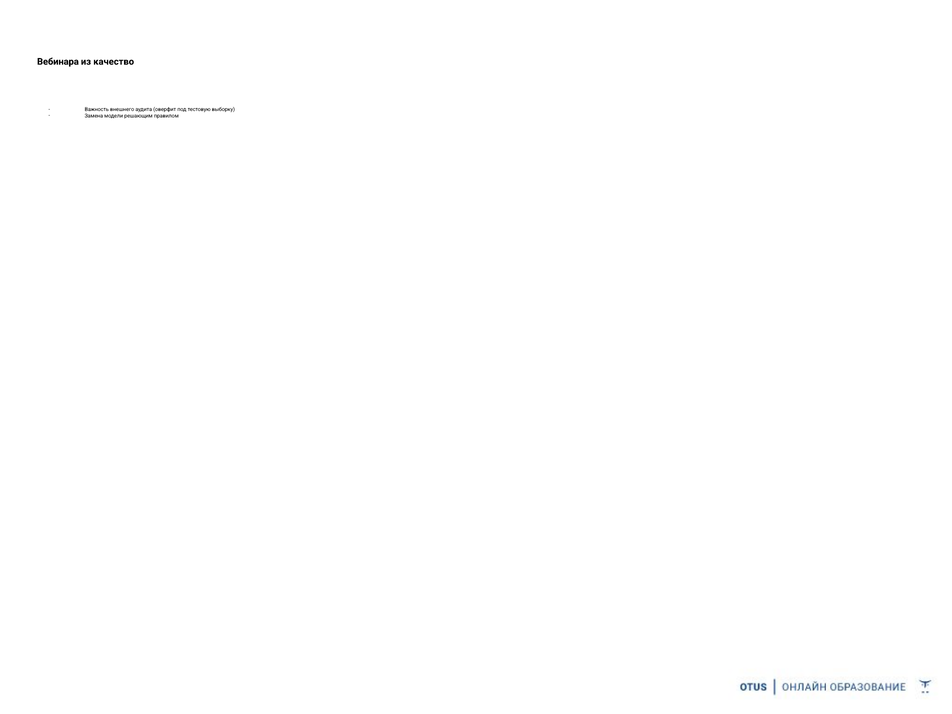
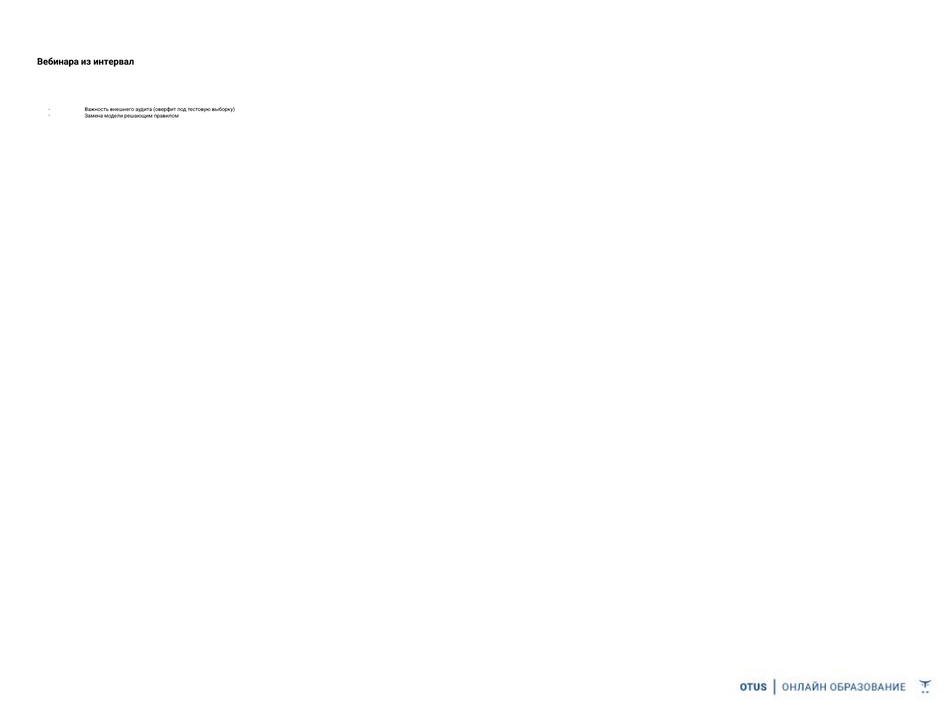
качество: качество -> интервал
